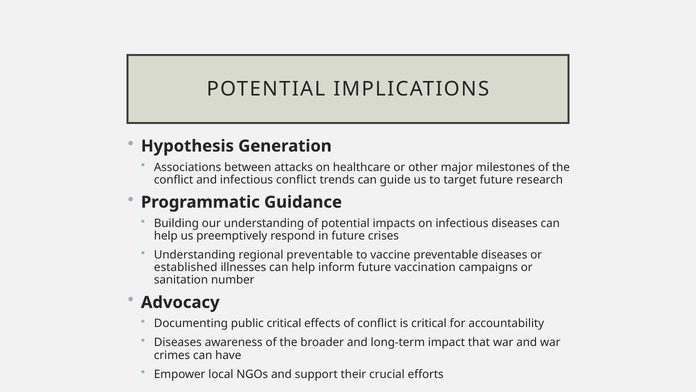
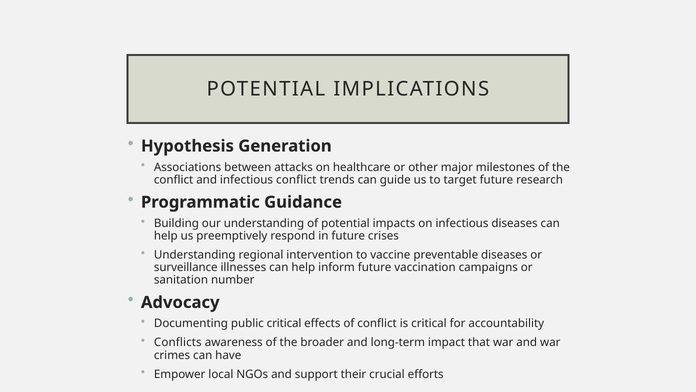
regional preventable: preventable -> intervention
established: established -> surveillance
Diseases at (178, 342): Diseases -> Conflicts
